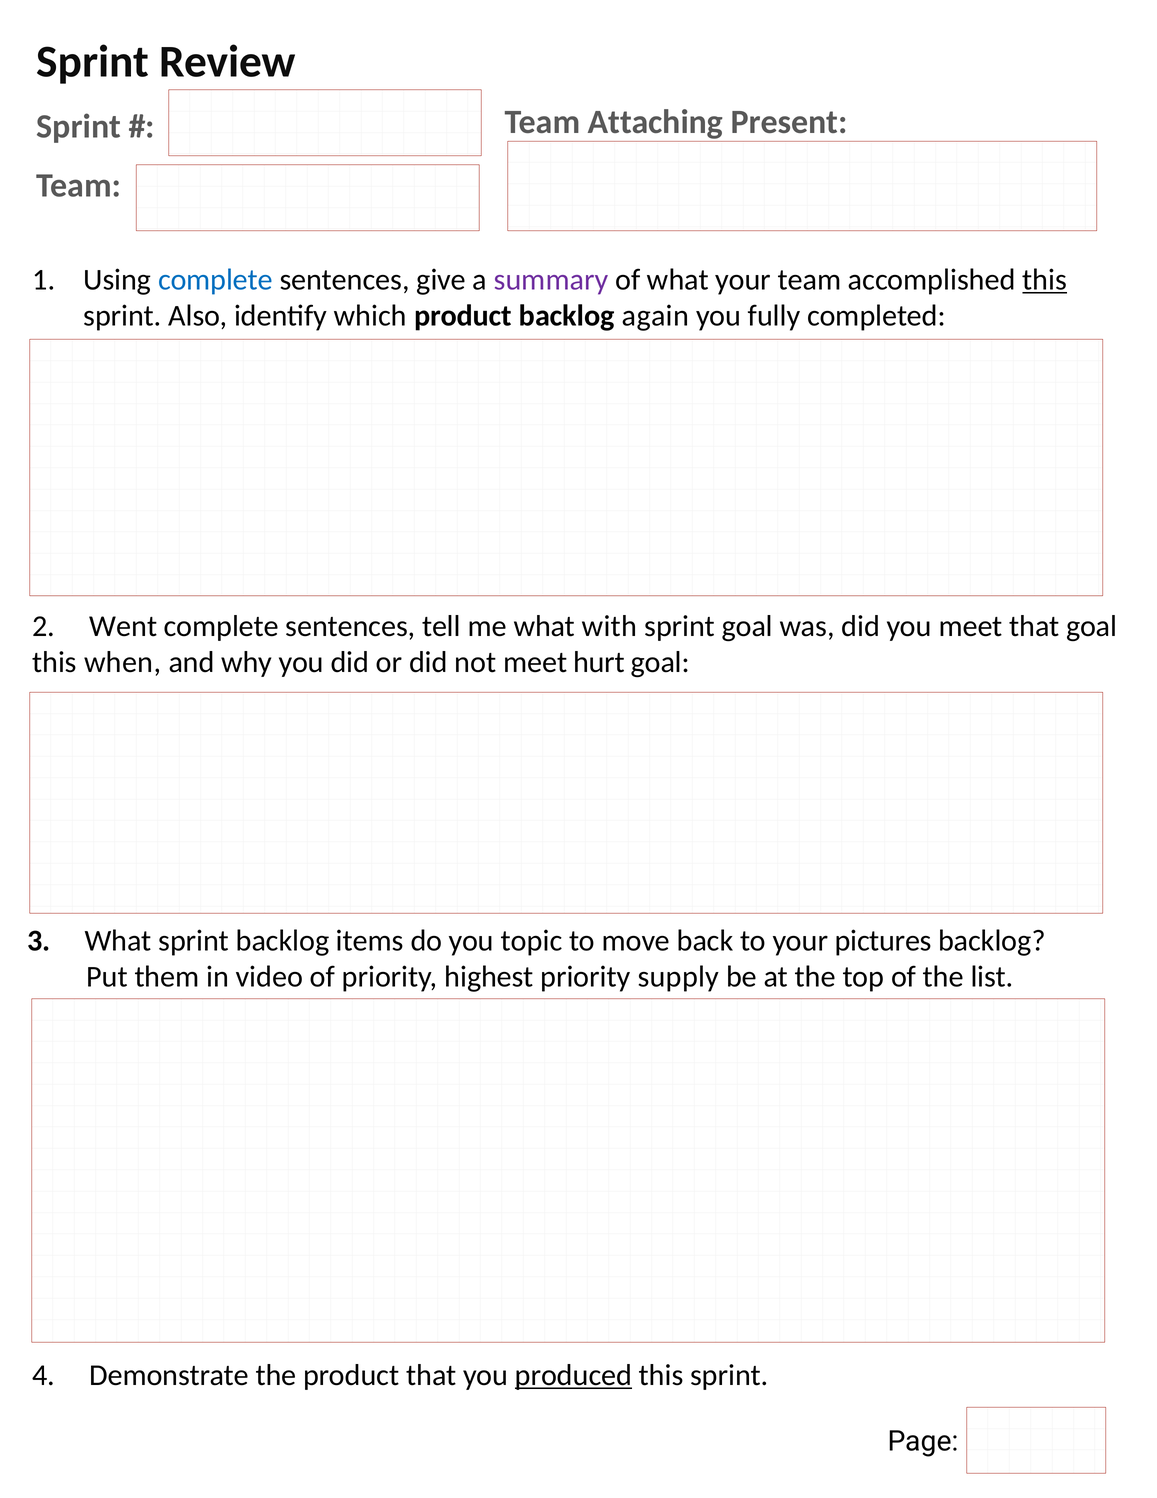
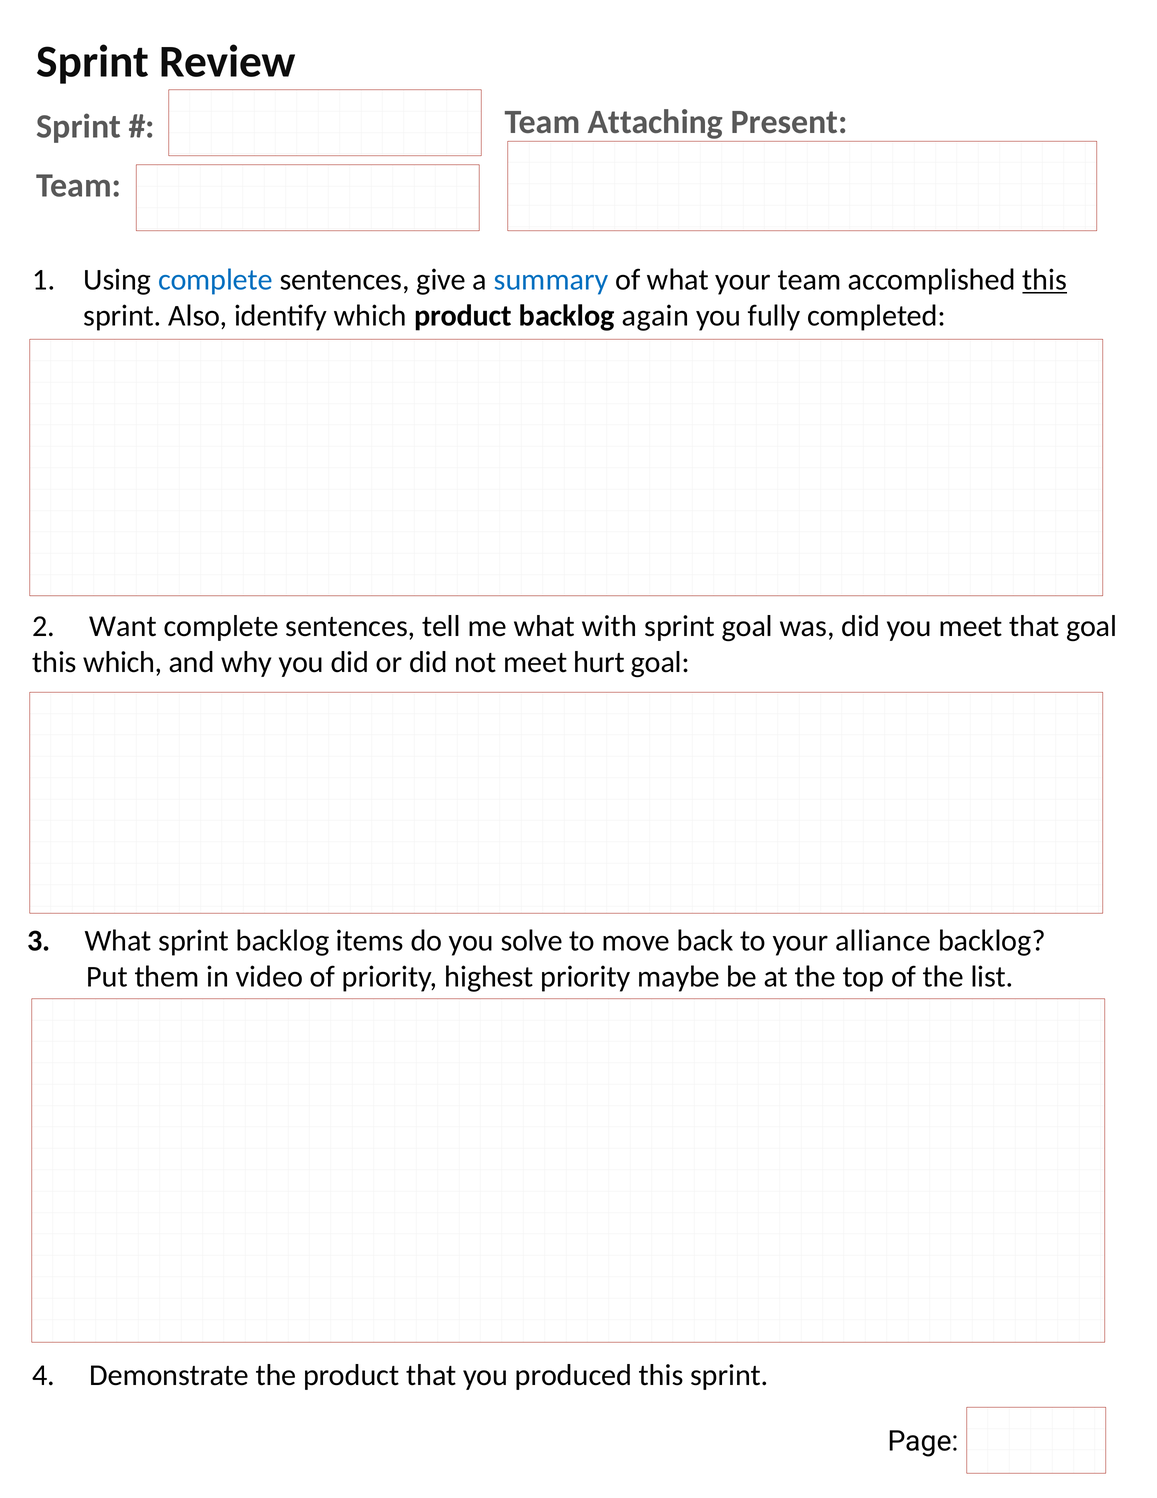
summary colour: purple -> blue
Went: Went -> Want
this when: when -> which
topic: topic -> solve
pictures: pictures -> alliance
supply: supply -> maybe
produced underline: present -> none
